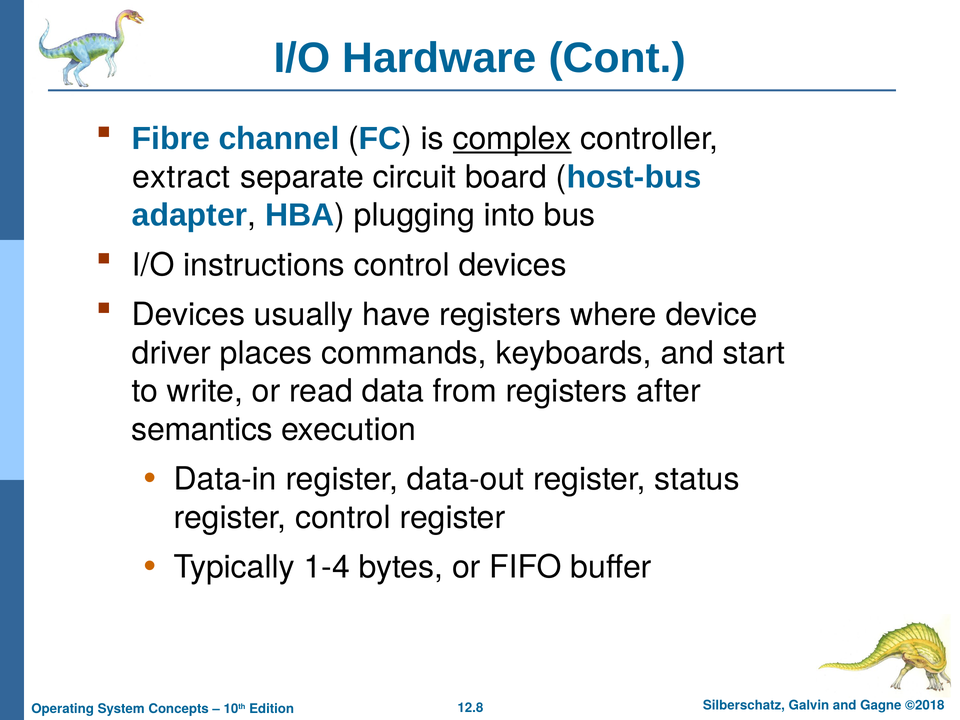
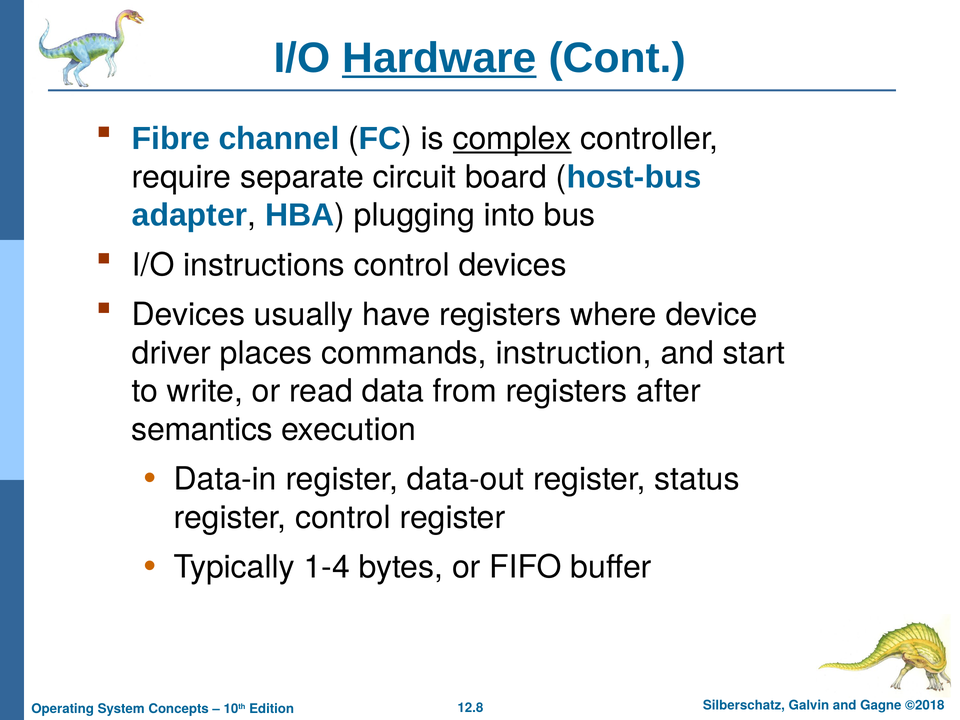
Hardware underline: none -> present
extract: extract -> require
keyboards: keyboards -> instruction
